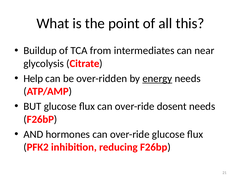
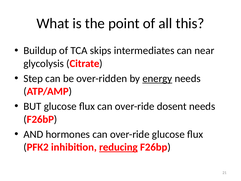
from: from -> skips
Help: Help -> Step
reducing underline: none -> present
